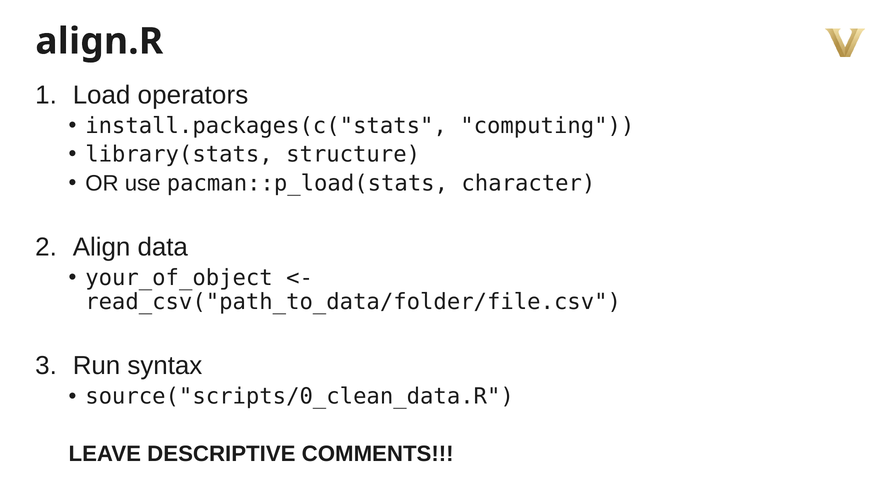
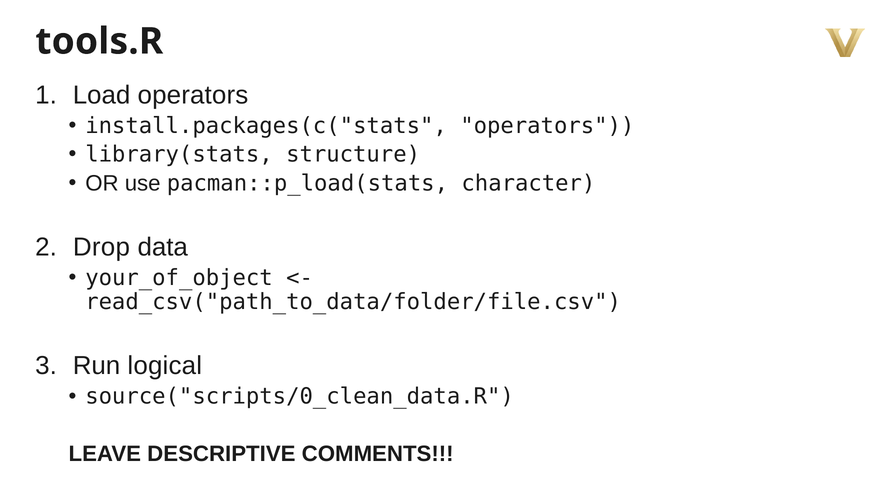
align.R: align.R -> tools.R
install.packages(c("stats computing: computing -> operators
Align: Align -> Drop
syntax: syntax -> logical
